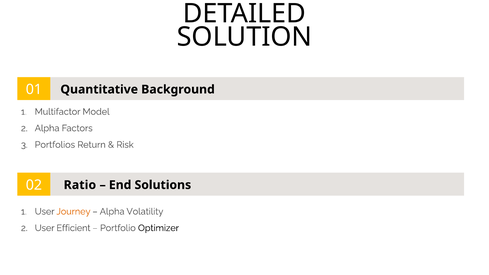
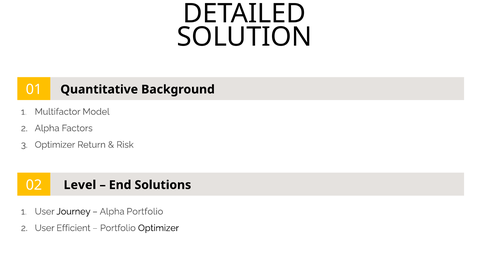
Portfolios at (55, 145): Portfolios -> Optimizer
Ratio: Ratio -> Level
Journey colour: orange -> black
Alpha Volatility: Volatility -> Portfolio
